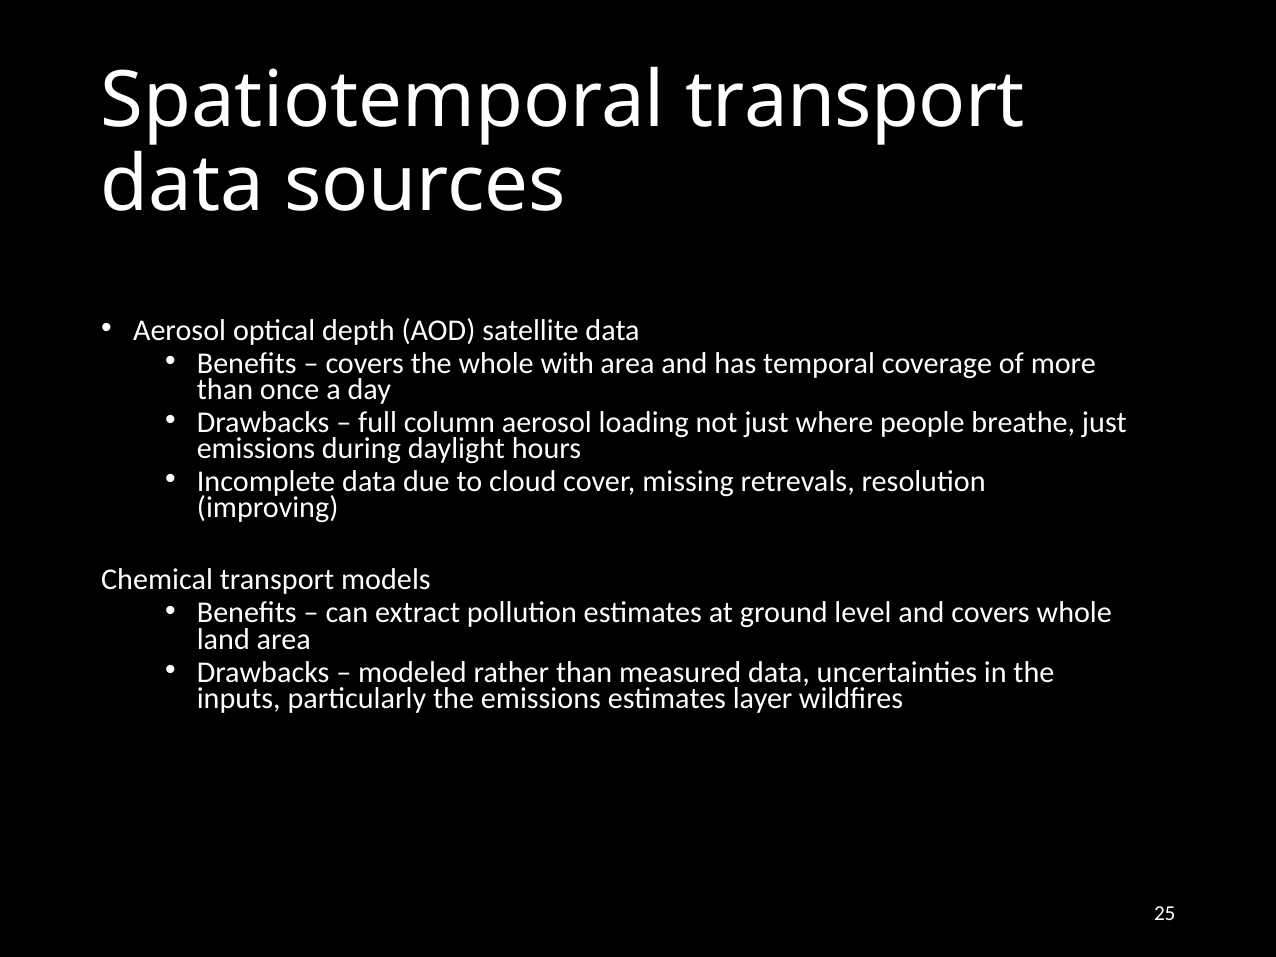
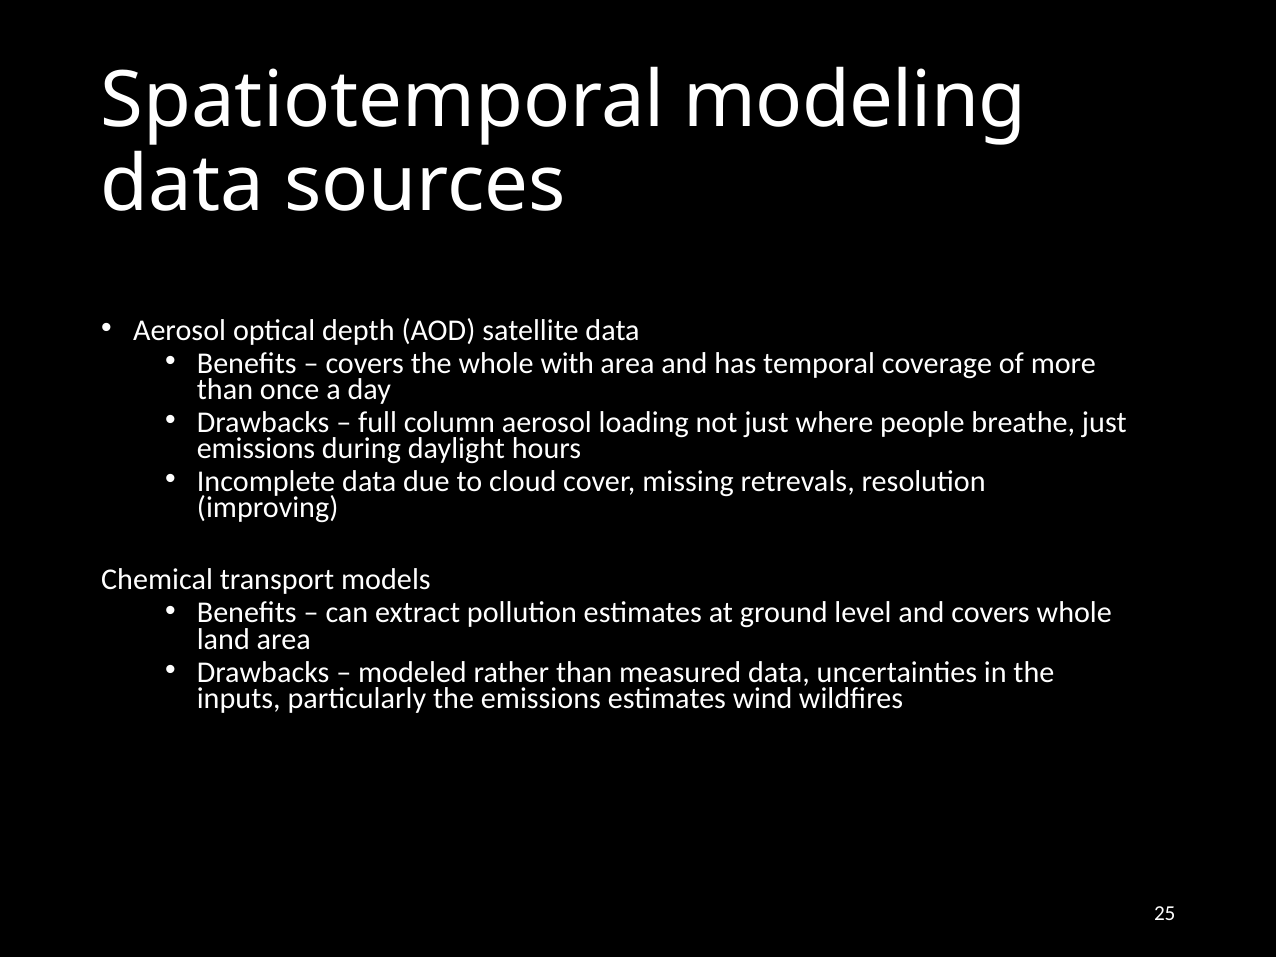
Spatiotemporal transport: transport -> modeling
layer: layer -> wind
